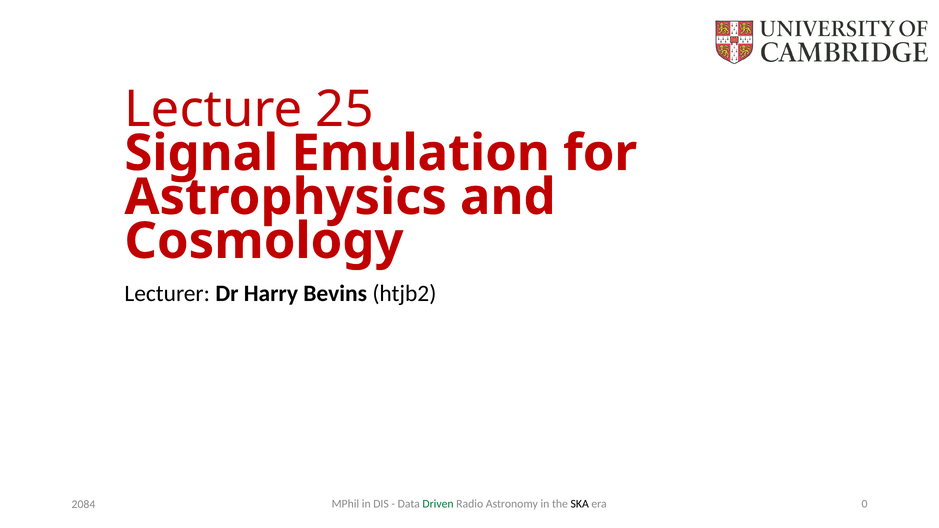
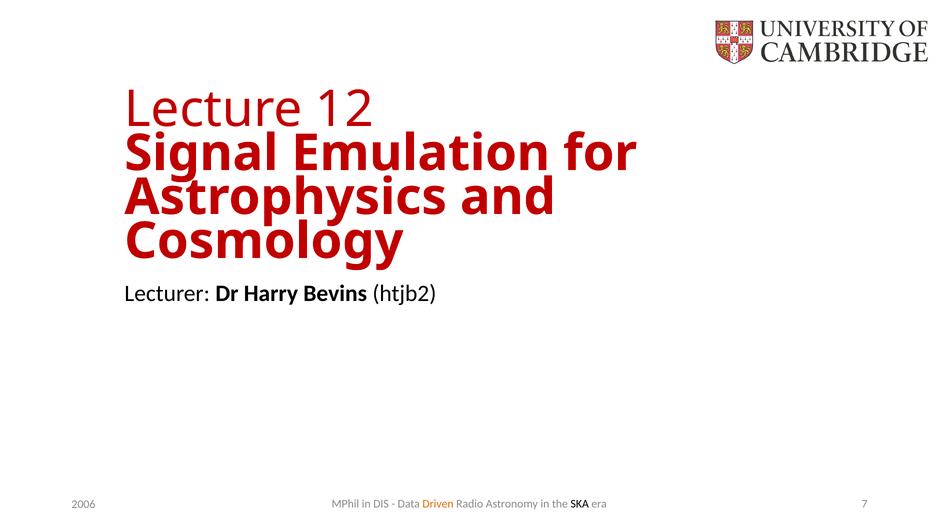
25: 25 -> 12
Driven colour: green -> orange
0: 0 -> 7
2084: 2084 -> 2006
